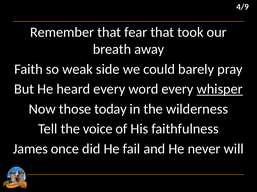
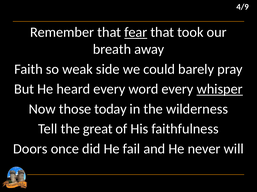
fear underline: none -> present
voice: voice -> great
James: James -> Doors
